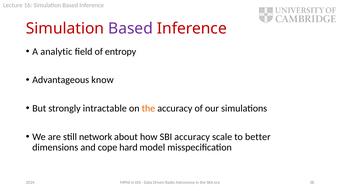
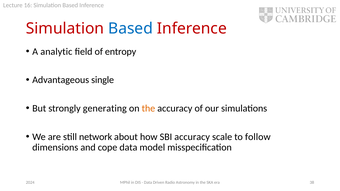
Based at (131, 29) colour: purple -> blue
know: know -> single
intractable: intractable -> generating
better: better -> follow
cope hard: hard -> data
